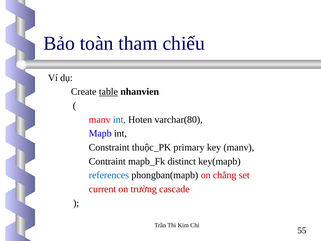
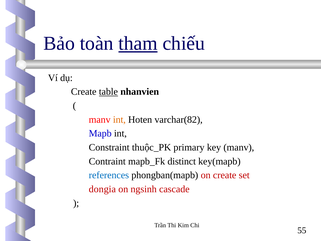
tham underline: none -> present
int at (119, 119) colour: blue -> orange
varchar(80: varchar(80 -> varchar(82
on chẳng: chẳng -> create
current: current -> dongia
trường: trường -> ngsinh
